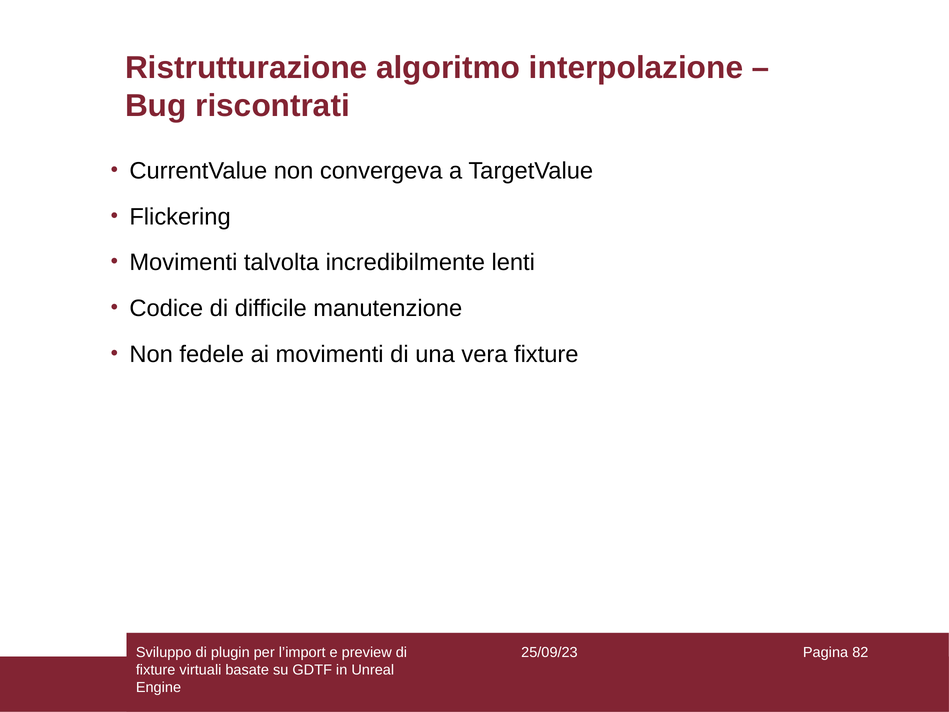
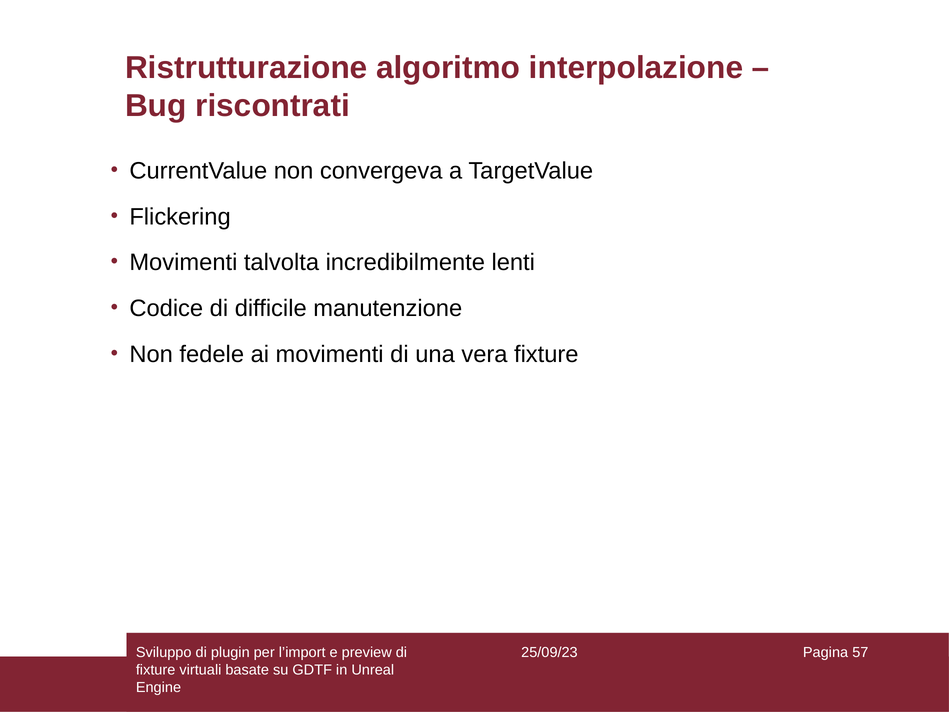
82: 82 -> 57
